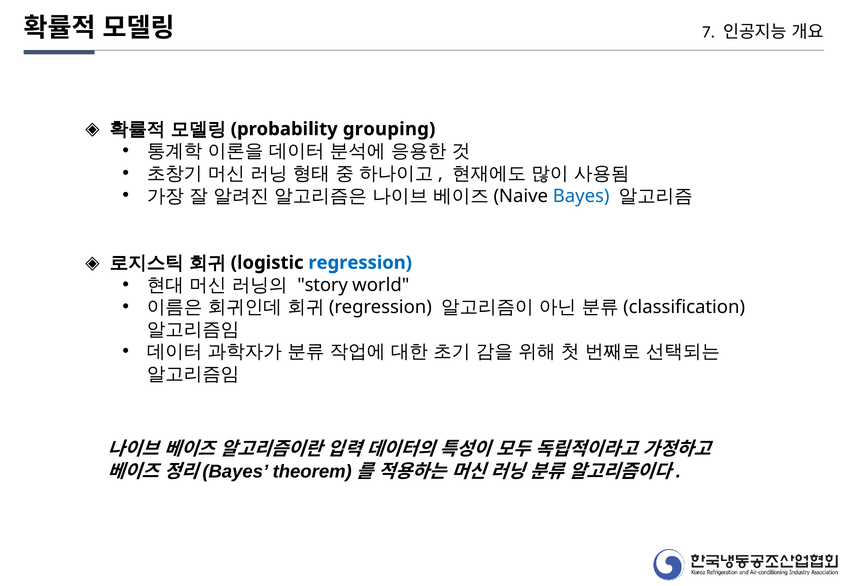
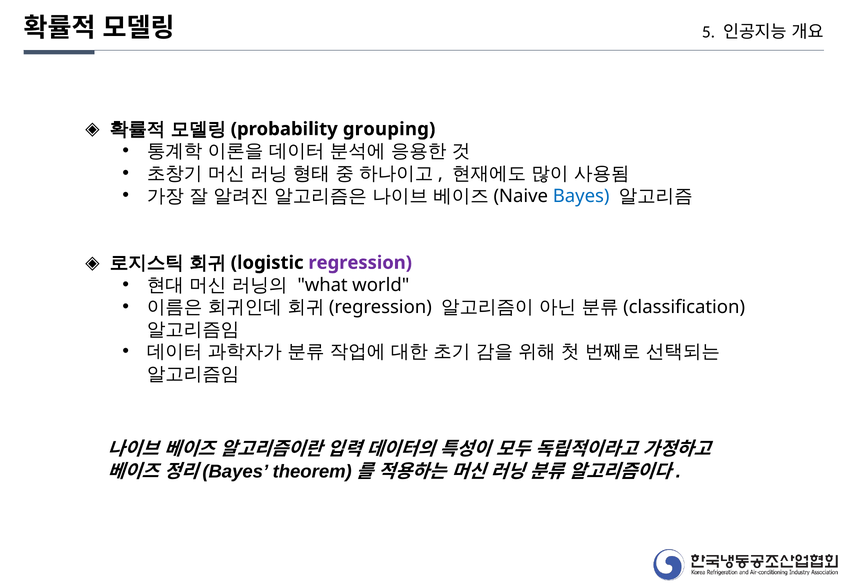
7: 7 -> 5
regression colour: blue -> purple
story: story -> what
